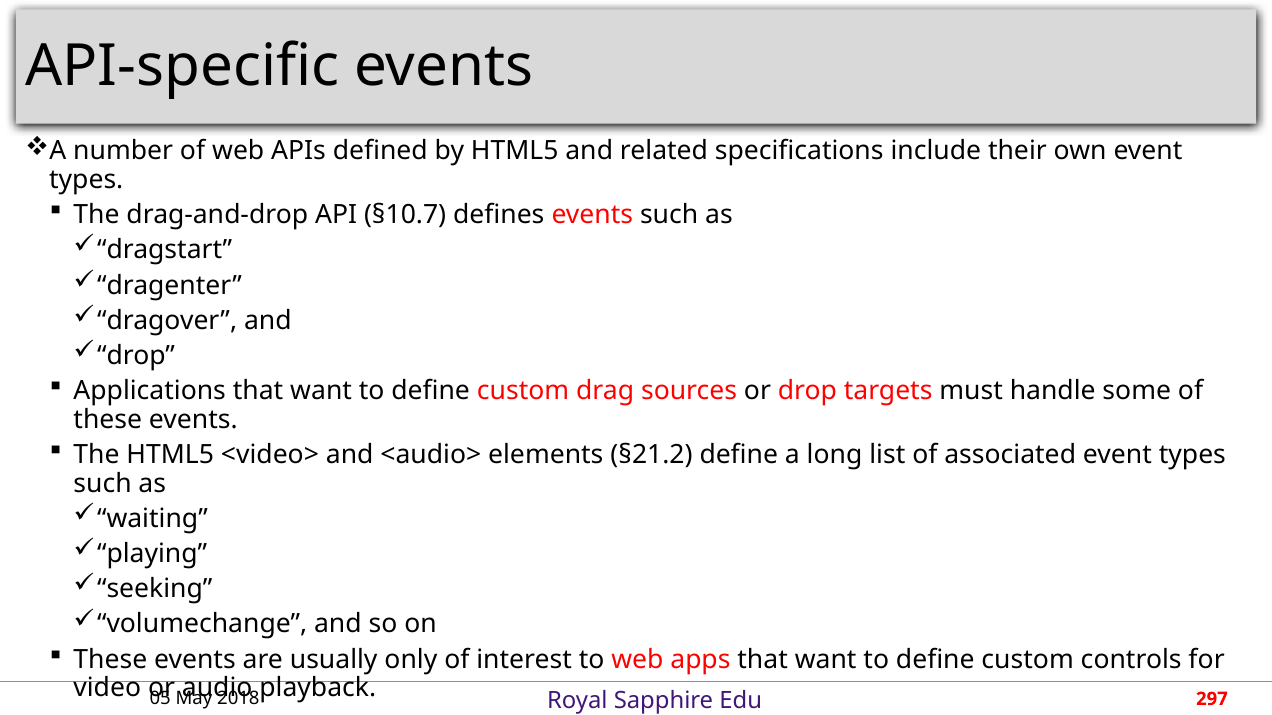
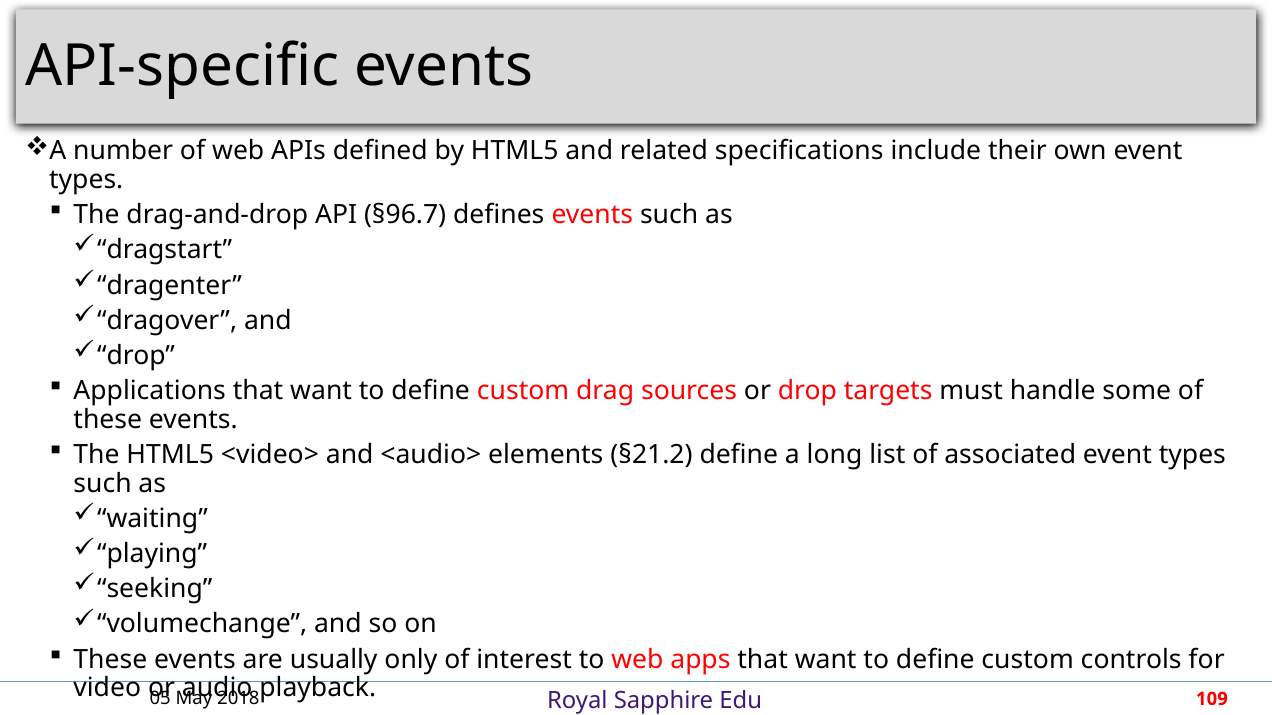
§10.7: §10.7 -> §96.7
297: 297 -> 109
